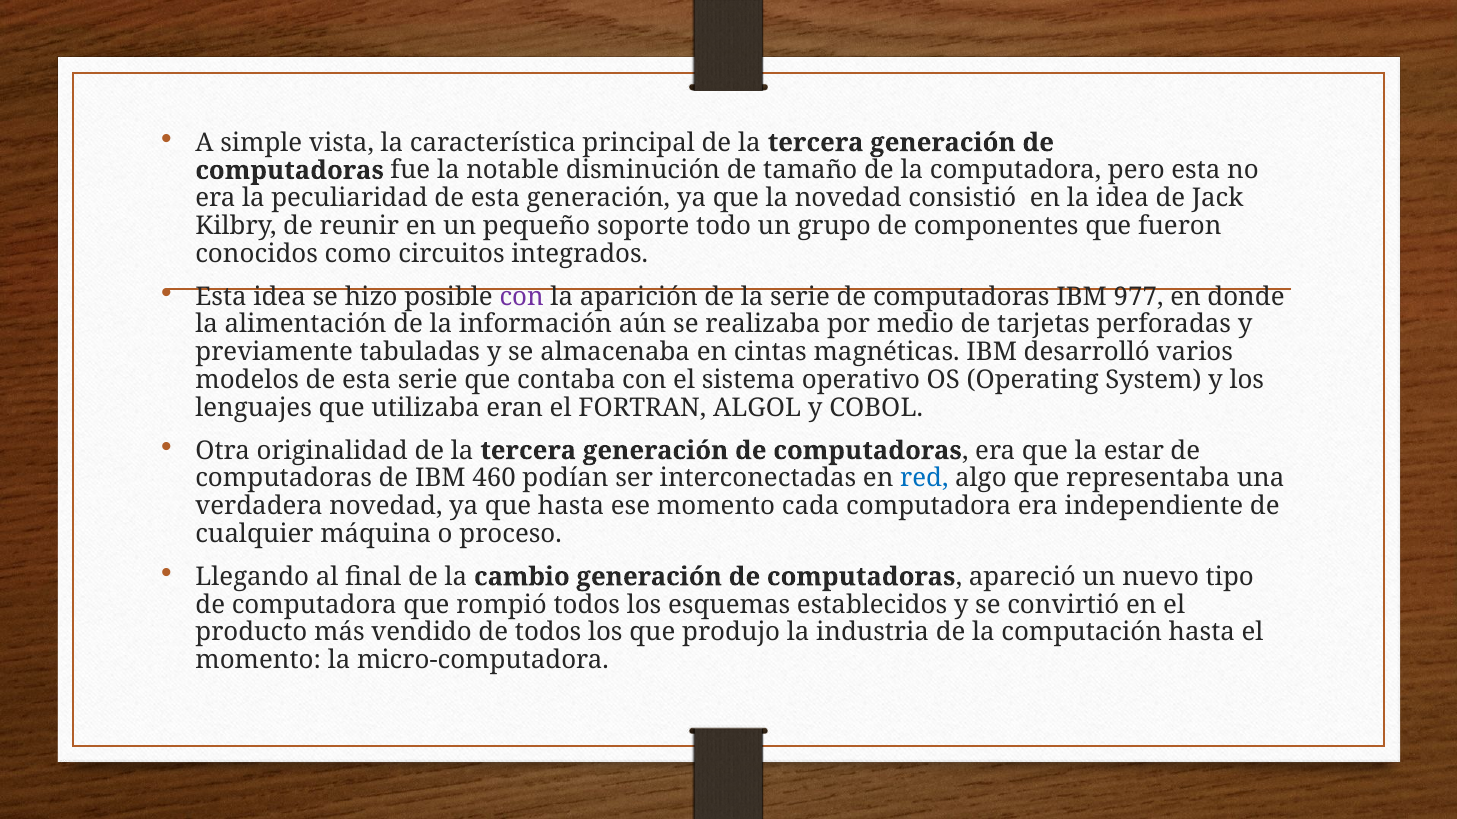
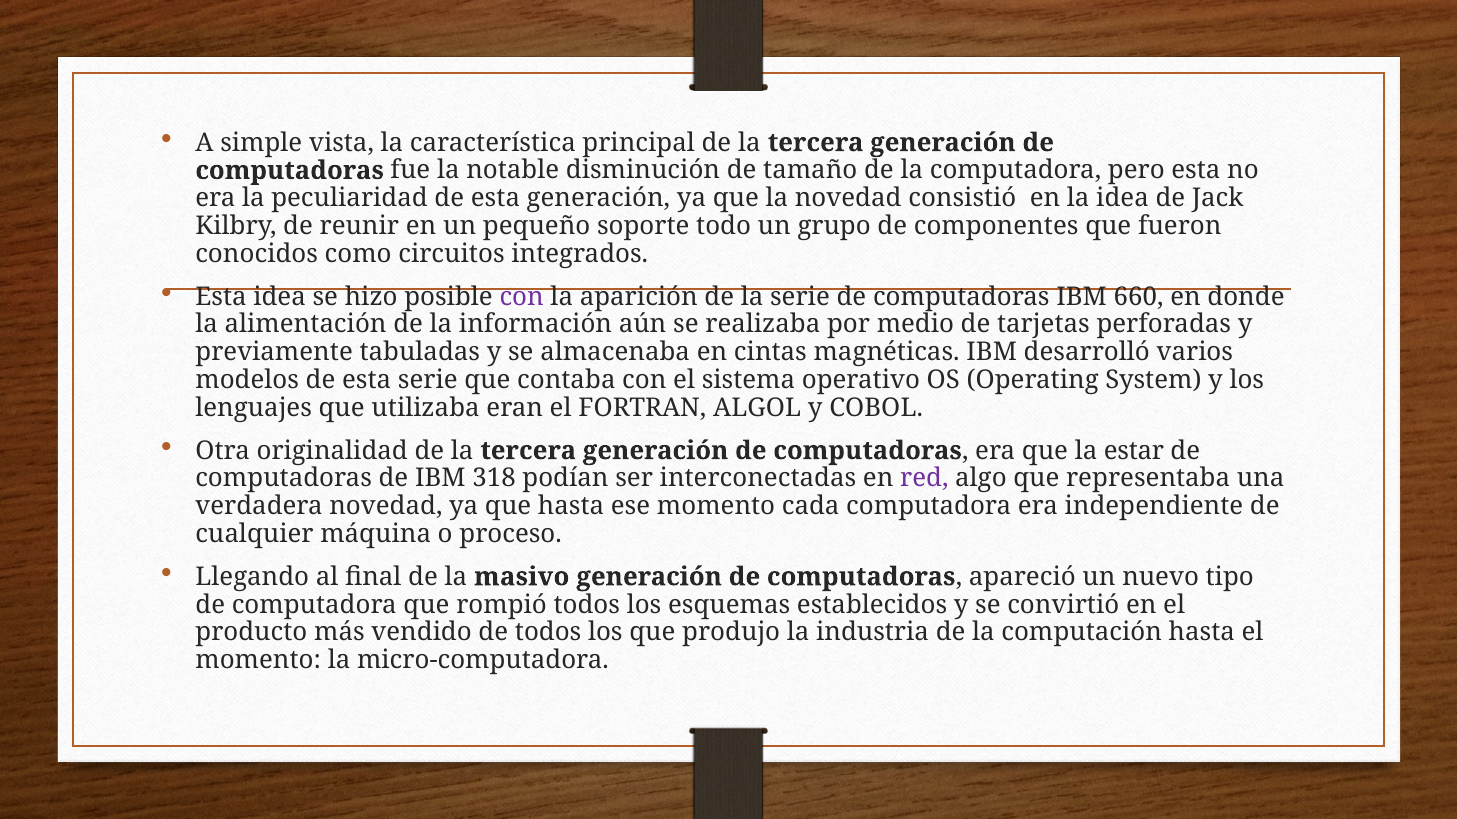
977: 977 -> 660
460: 460 -> 318
red colour: blue -> purple
cambio: cambio -> masivo
